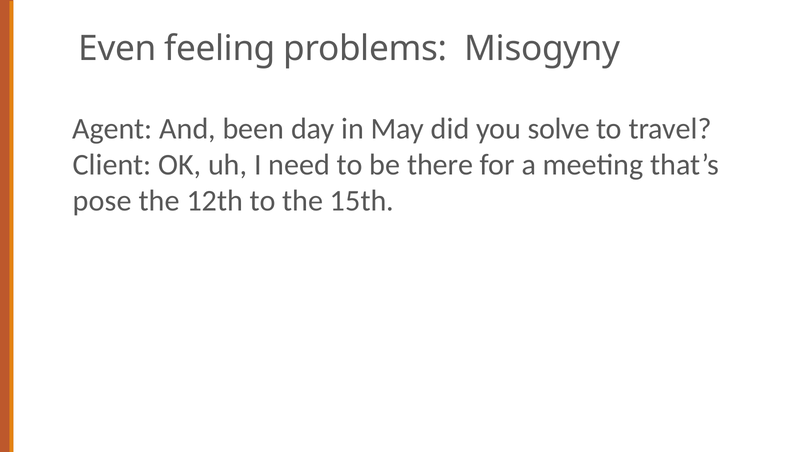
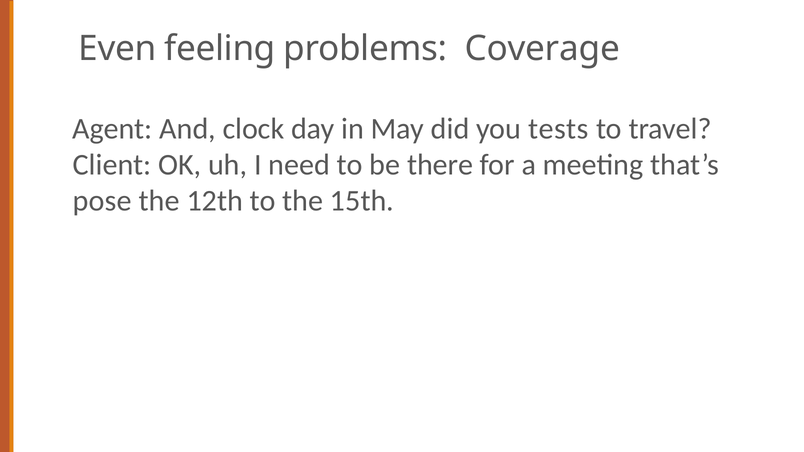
Misogyny: Misogyny -> Coverage
been: been -> clock
solve: solve -> tests
